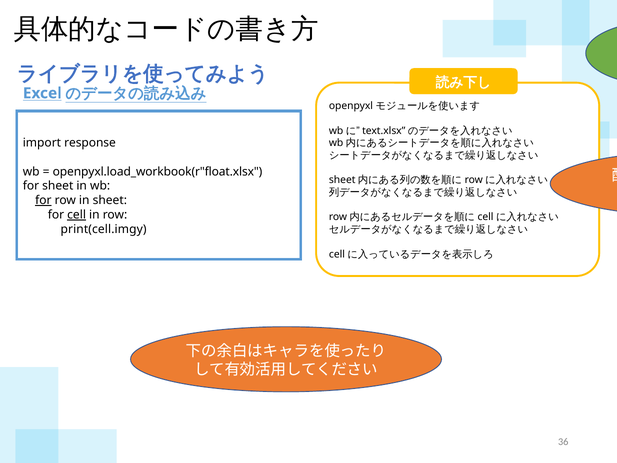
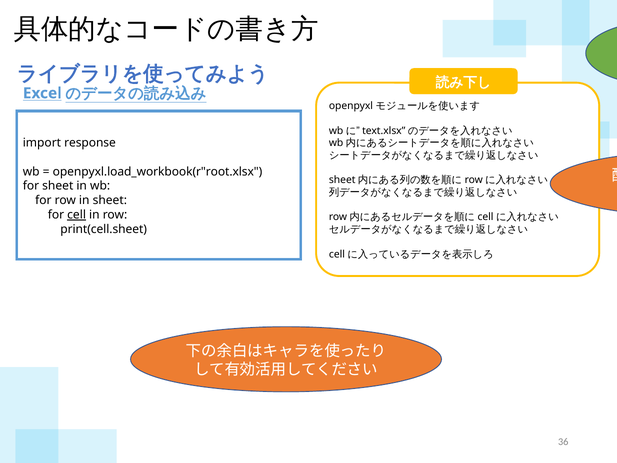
openpyxl.load_workbook(r"float.xlsx: openpyxl.load_workbook(r"float.xlsx -> openpyxl.load_workbook(r"root.xlsx
for at (43, 200) underline: present -> none
print(cell.imgy: print(cell.imgy -> print(cell.sheet
